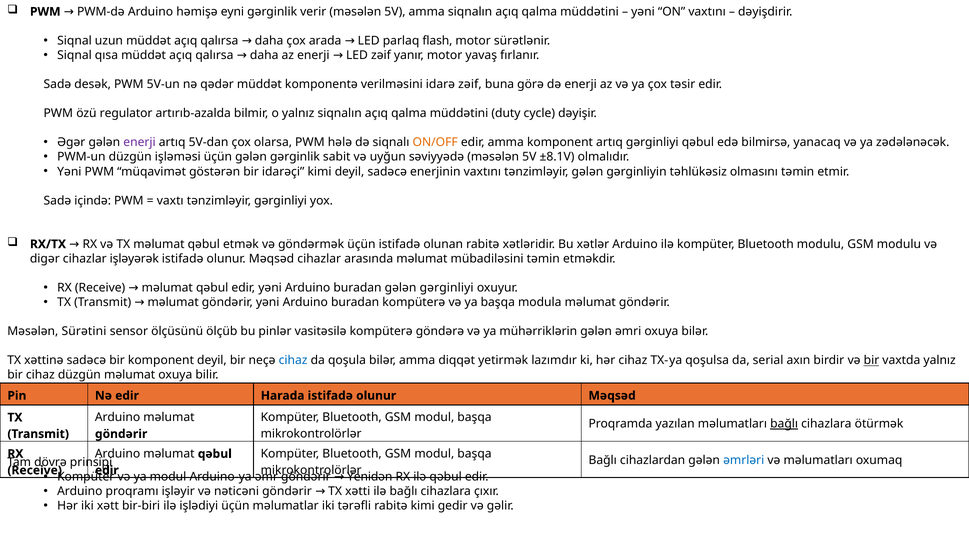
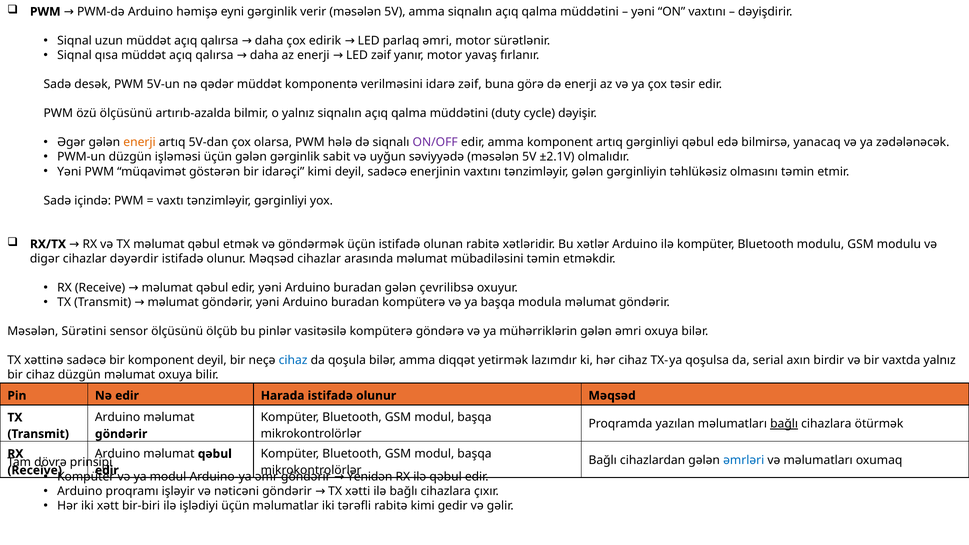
arada: arada -> edirik
parlaq flash: flash -> əmri
özü regulator: regulator -> ölçüsünü
enerji at (140, 142) colour: purple -> orange
ON/OFF colour: orange -> purple
±8.1V: ±8.1V -> ±2.1V
işləyərək: işləyərək -> dəyərdir
gələn gərginliyi: gərginliyi -> çevrilibsə
bir at (871, 360) underline: present -> none
